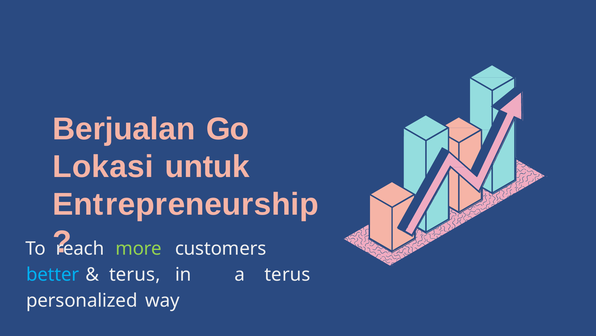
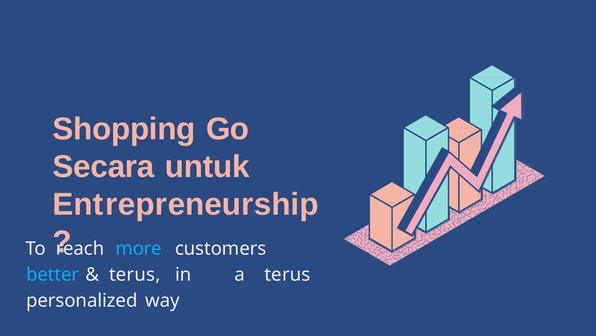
Berjualan: Berjualan -> Shopping
Lokasi: Lokasi -> Secara
more colour: light green -> light blue
